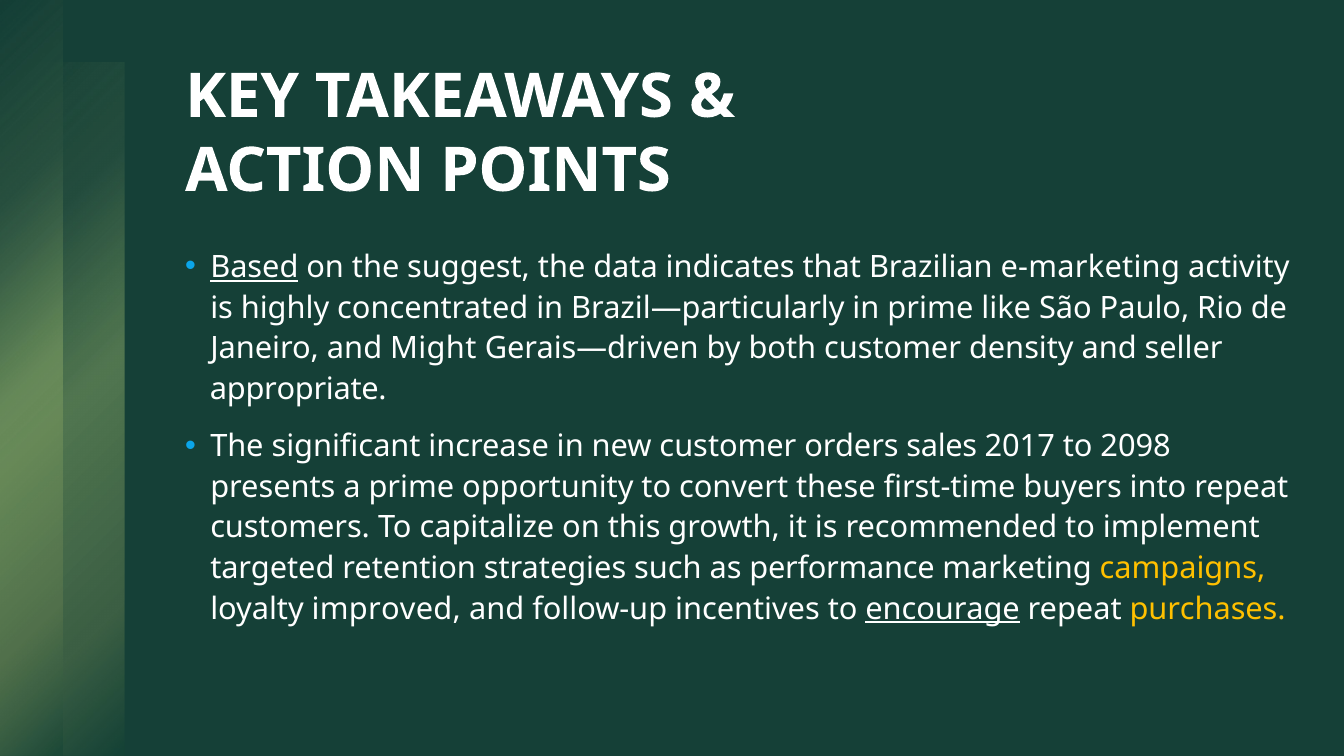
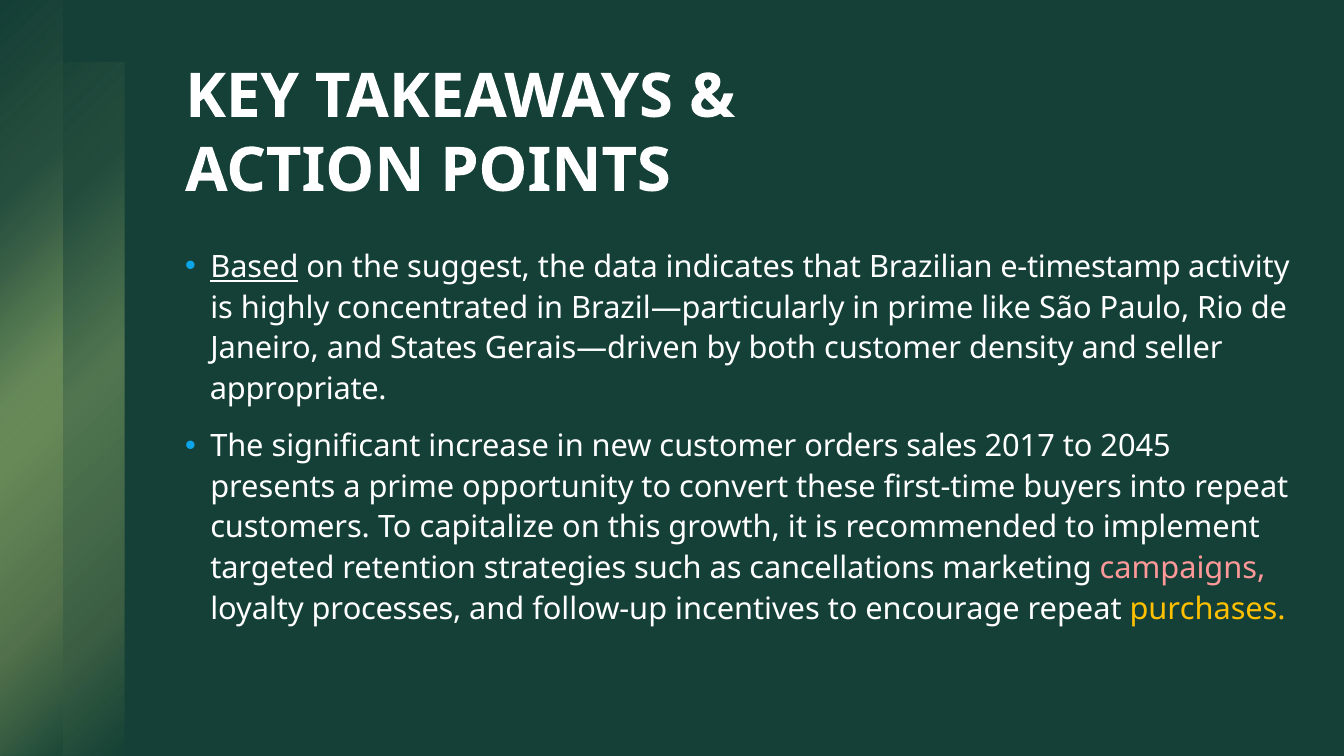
e-marketing: e-marketing -> e-timestamp
Might: Might -> States
2098: 2098 -> 2045
performance: performance -> cancellations
campaigns colour: yellow -> pink
improved: improved -> processes
encourage underline: present -> none
